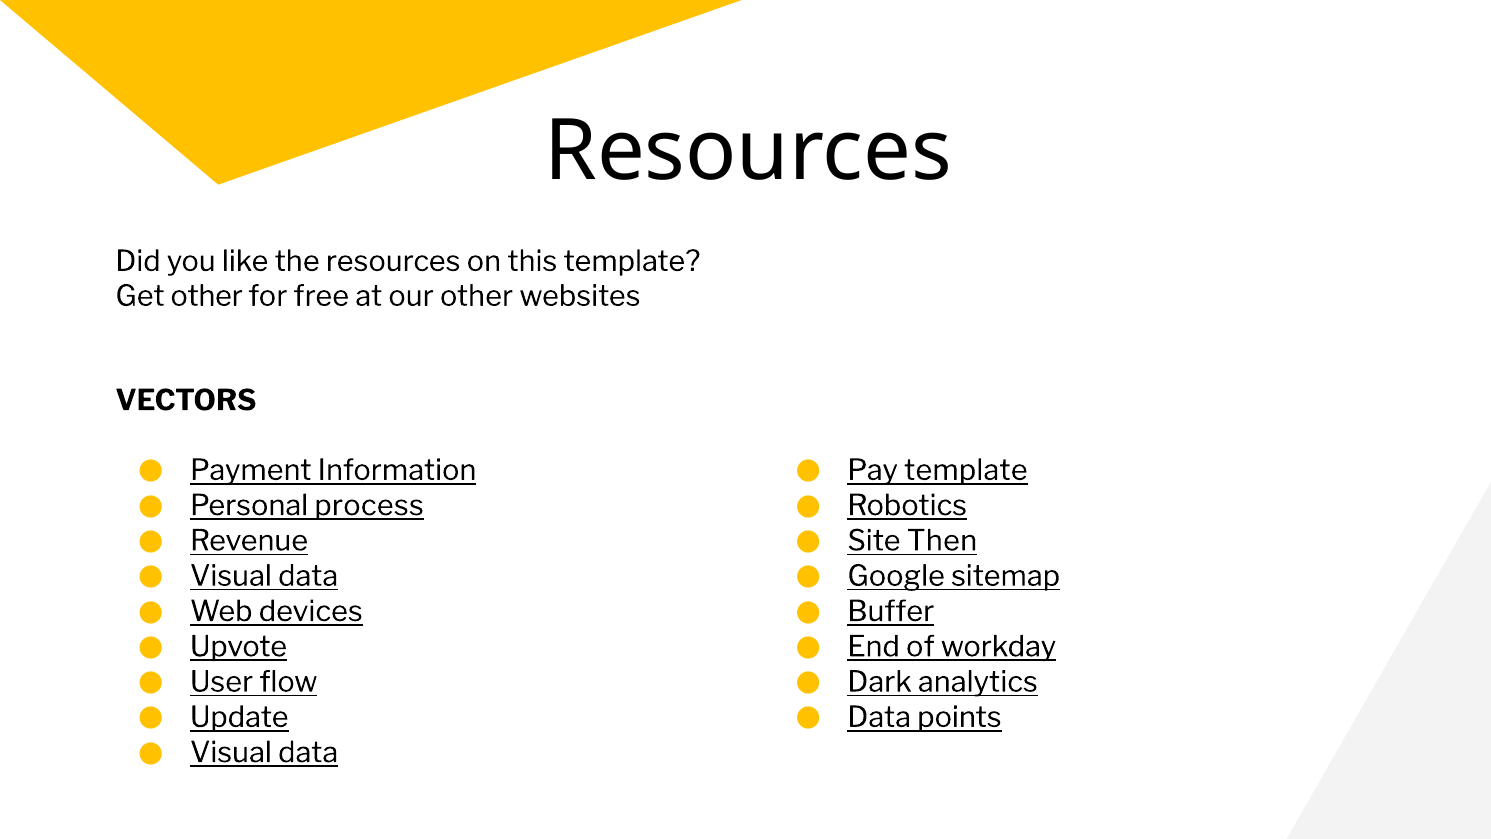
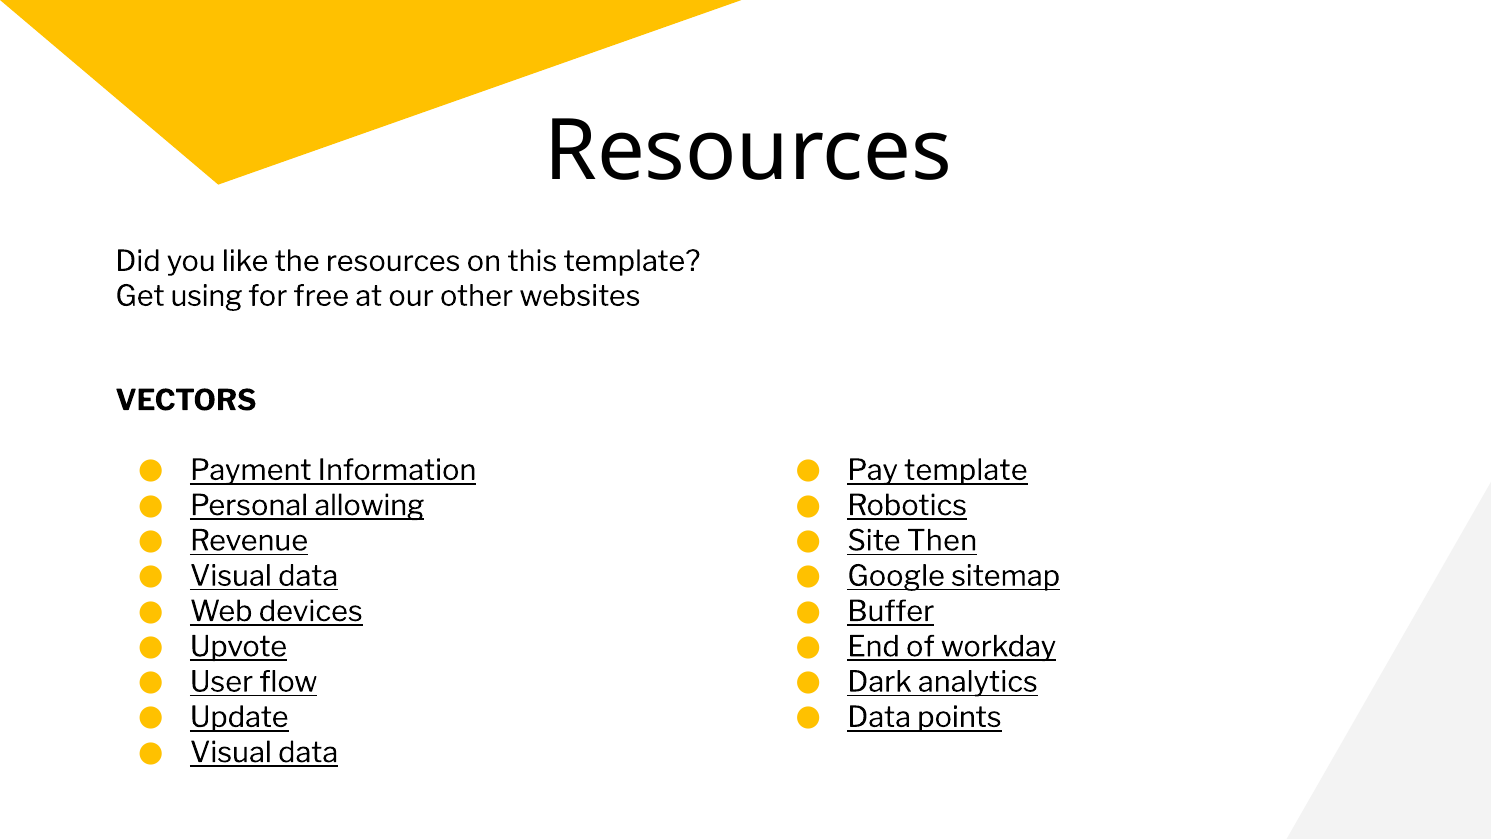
Get other: other -> using
process: process -> allowing
